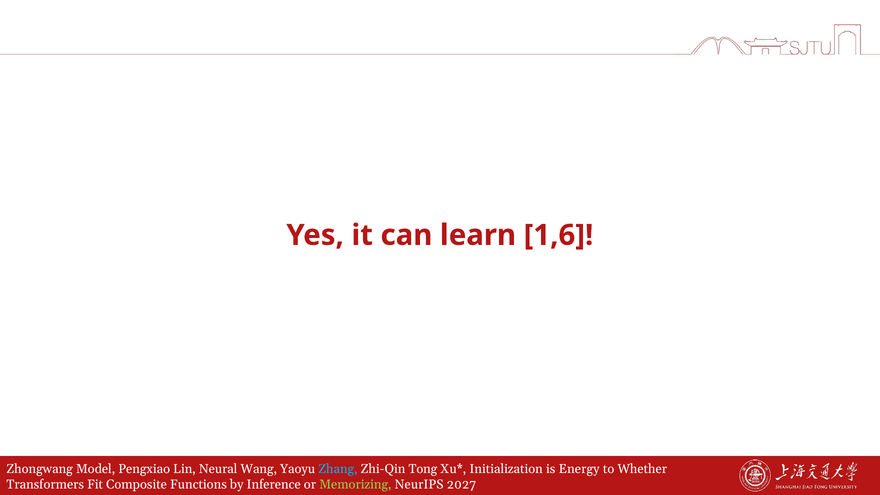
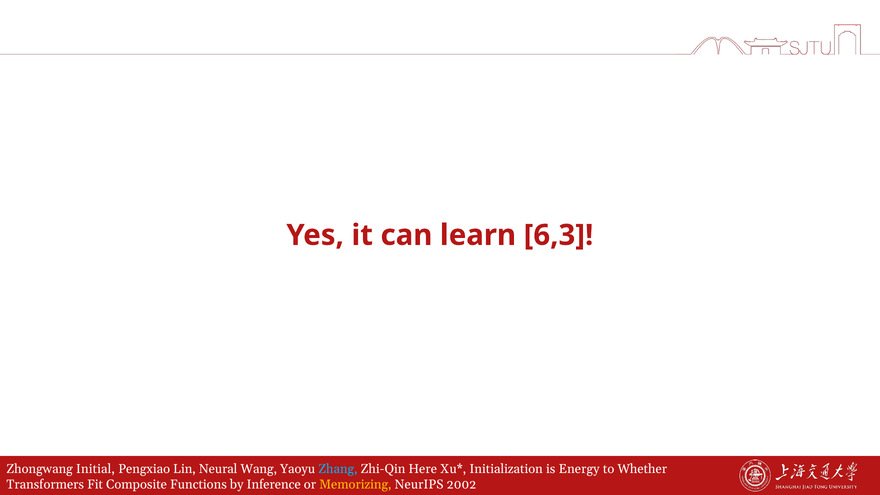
1,6: 1,6 -> 6,3
Model: Model -> Initial
Tong: Tong -> Here
Memorizing colour: light green -> yellow
2027: 2027 -> 2002
